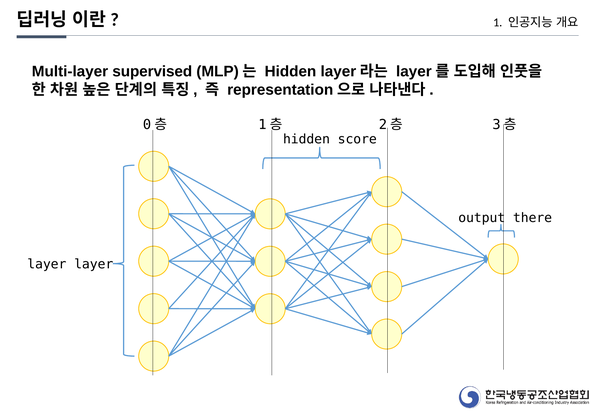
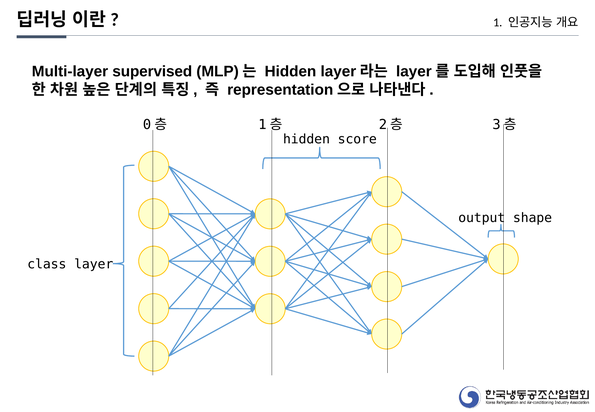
there: there -> shape
layer at (47, 264): layer -> class
